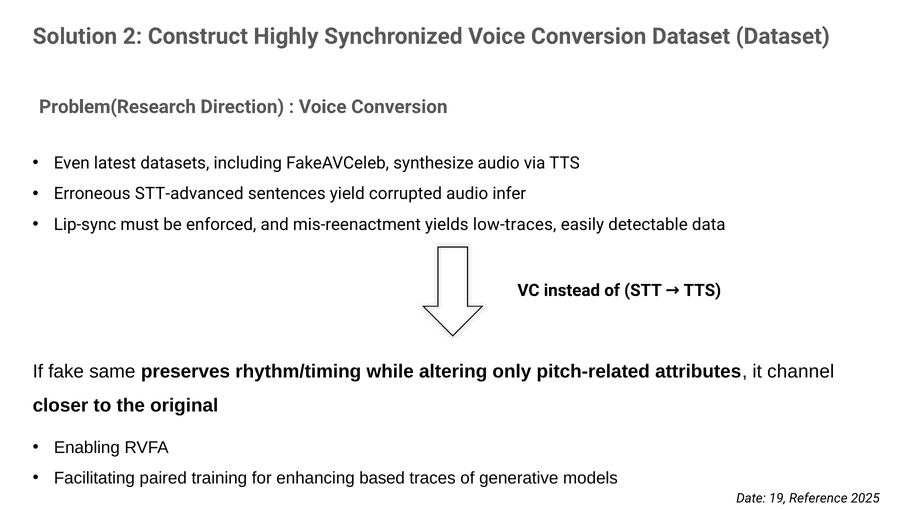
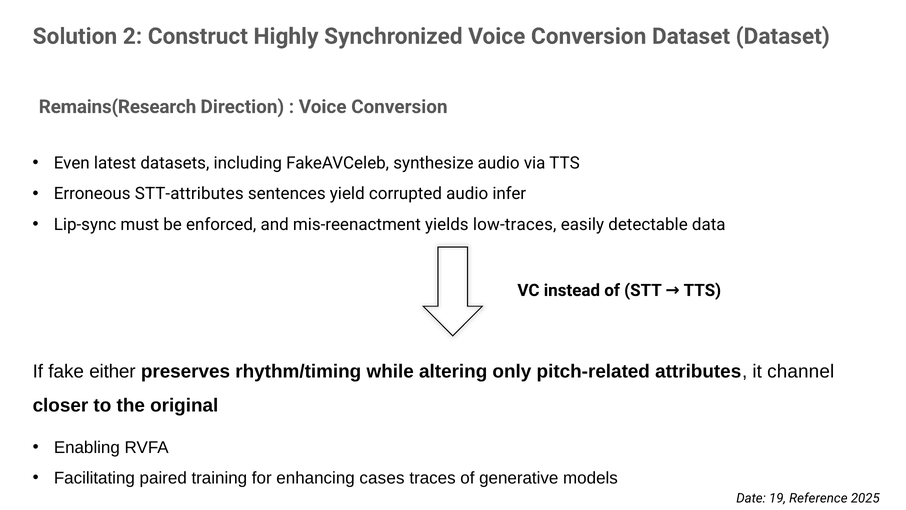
Problem(Research: Problem(Research -> Remains(Research
STT-advanced: STT-advanced -> STT-attributes
same: same -> either
based: based -> cases
